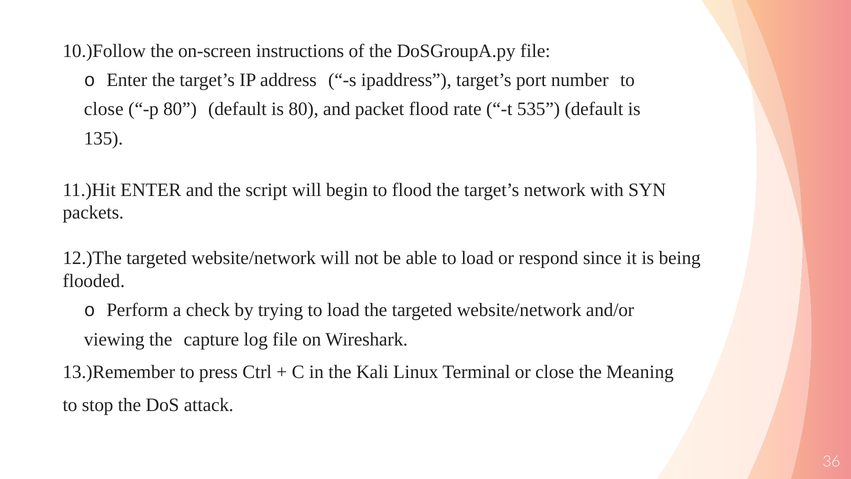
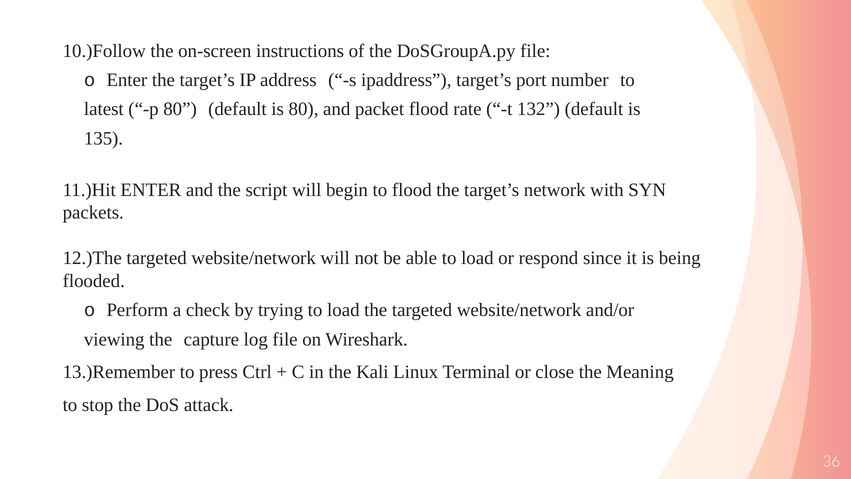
close at (104, 109): close -> latest
535: 535 -> 132
